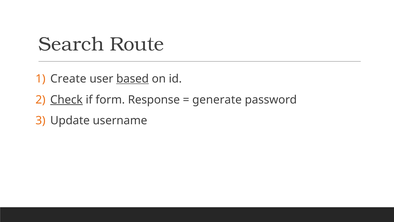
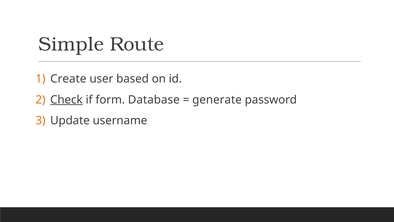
Search: Search -> Simple
based underline: present -> none
Response: Response -> Database
